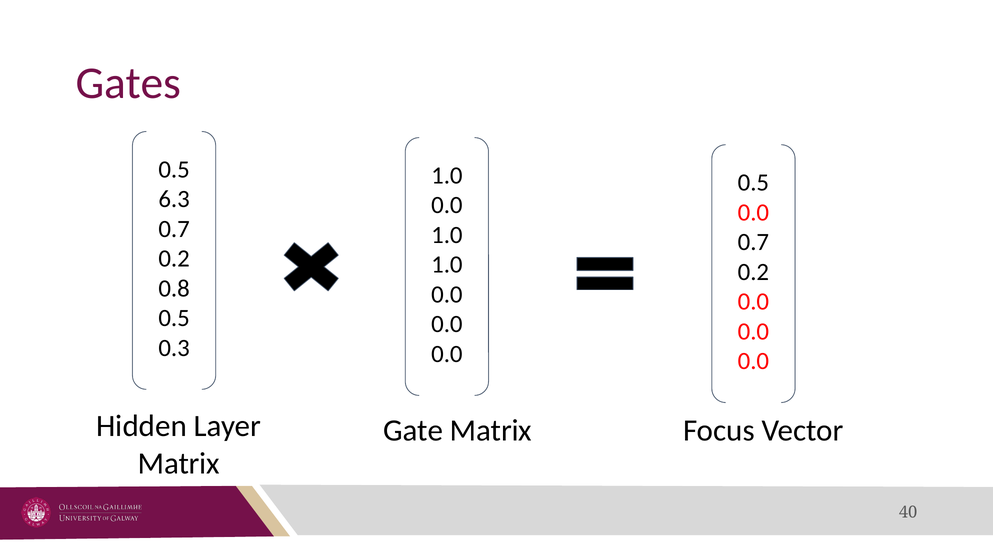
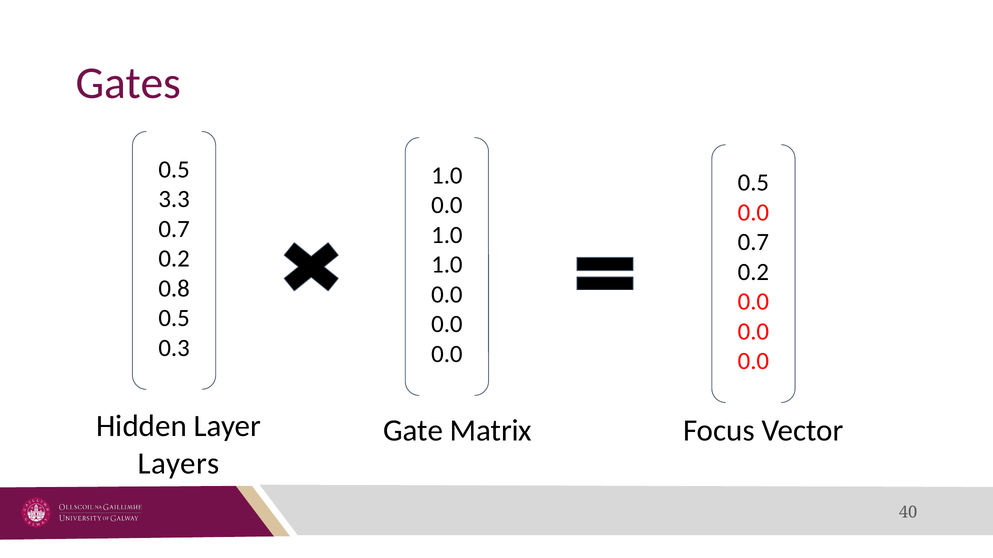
6.3: 6.3 -> 3.3
Matrix at (179, 464): Matrix -> Layers
